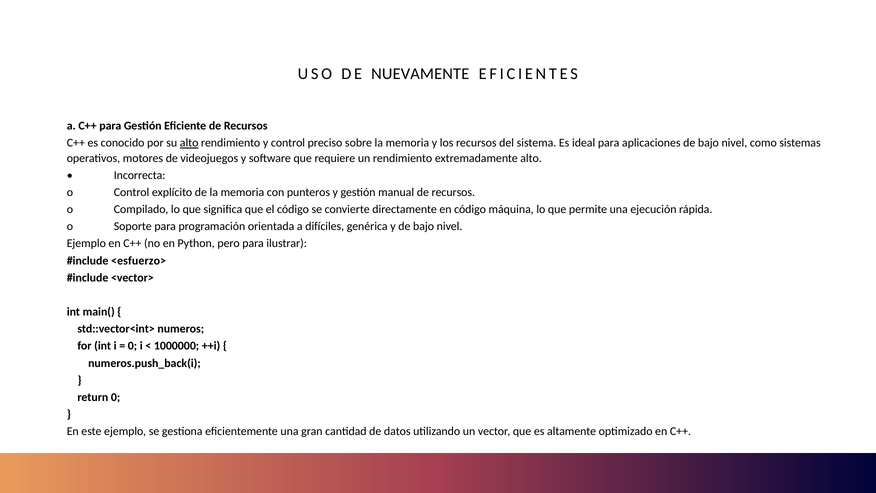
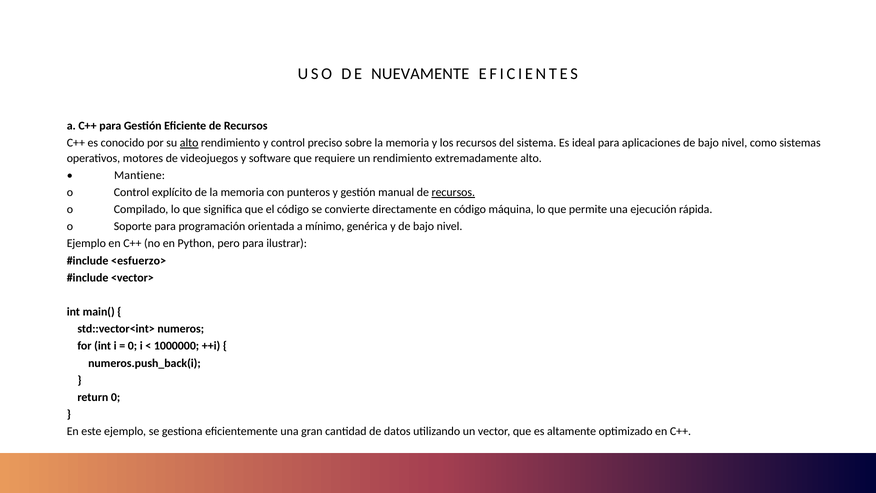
Incorrecta: Incorrecta -> Mantiene
recursos at (453, 192) underline: none -> present
difíciles: difíciles -> mínimo
